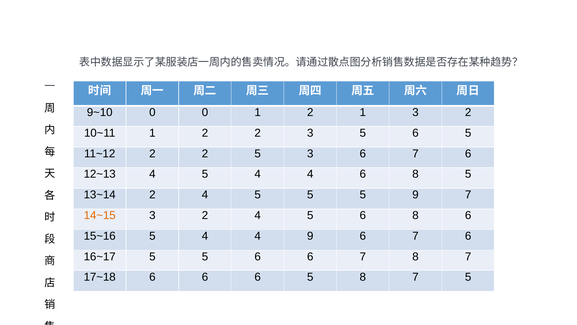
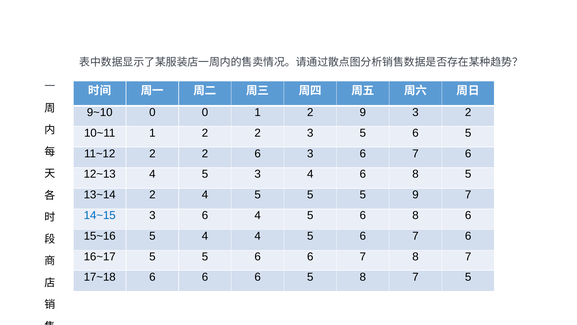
2 1: 1 -> 9
2 5: 5 -> 6
4 5 4: 4 -> 3
14~15 colour: orange -> blue
2 at (205, 215): 2 -> 6
4 4 9: 9 -> 5
